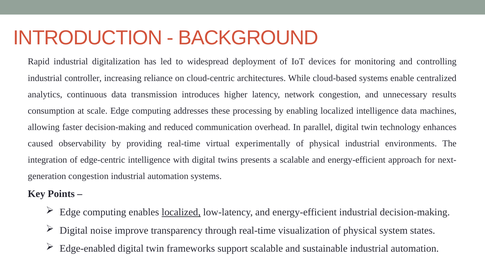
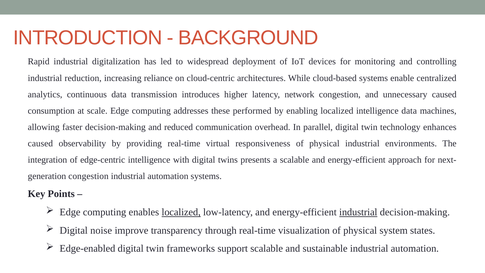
controller: controller -> reduction
unnecessary results: results -> caused
processing: processing -> performed
experimentally: experimentally -> responsiveness
industrial at (358, 212) underline: none -> present
